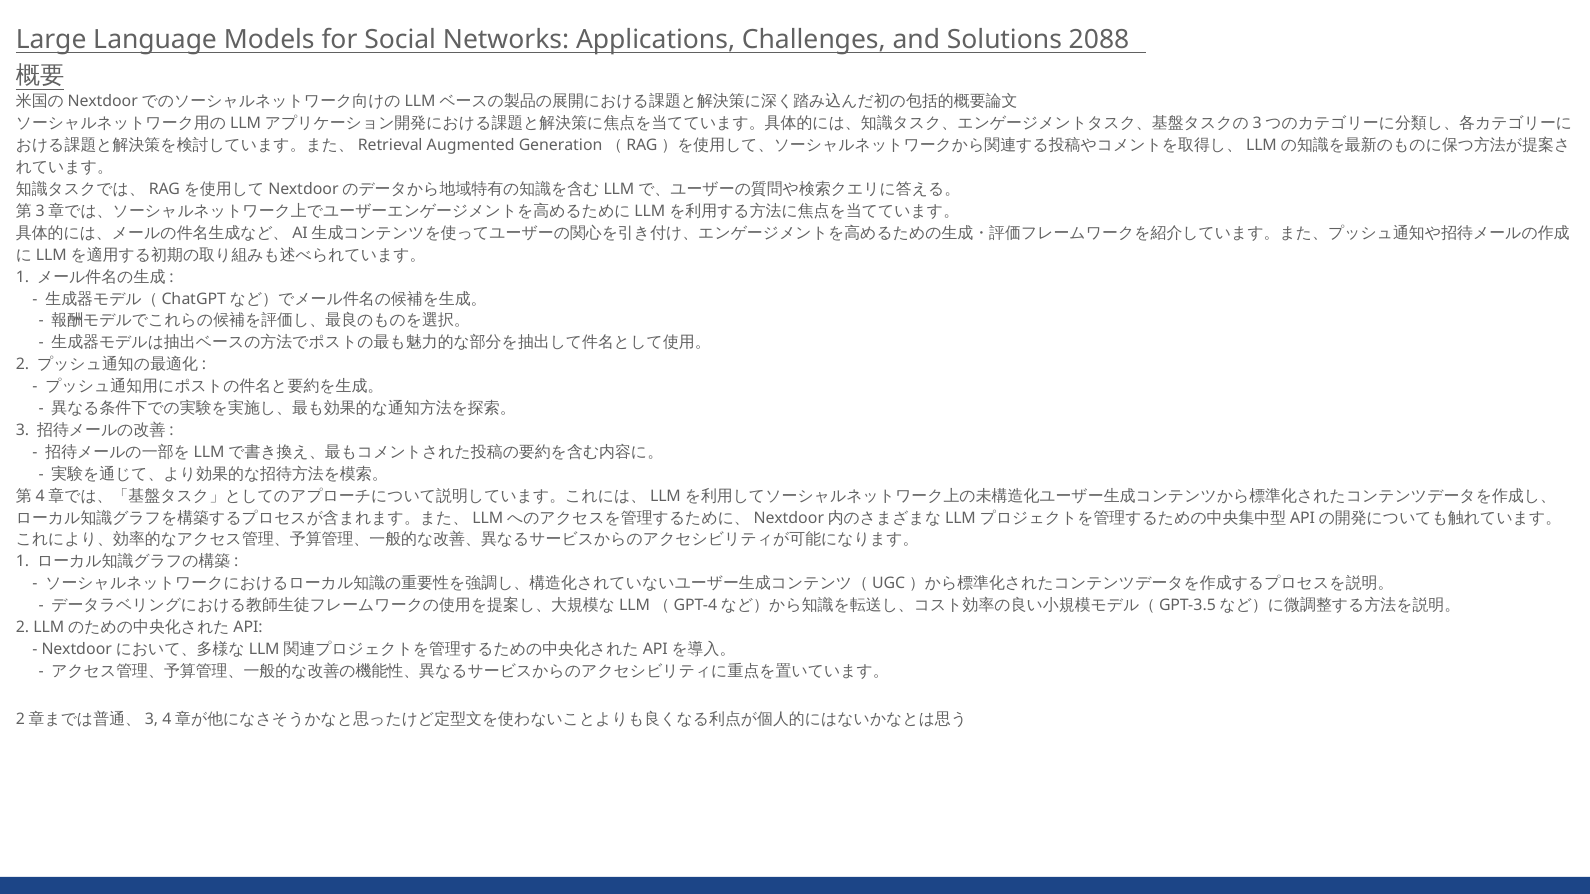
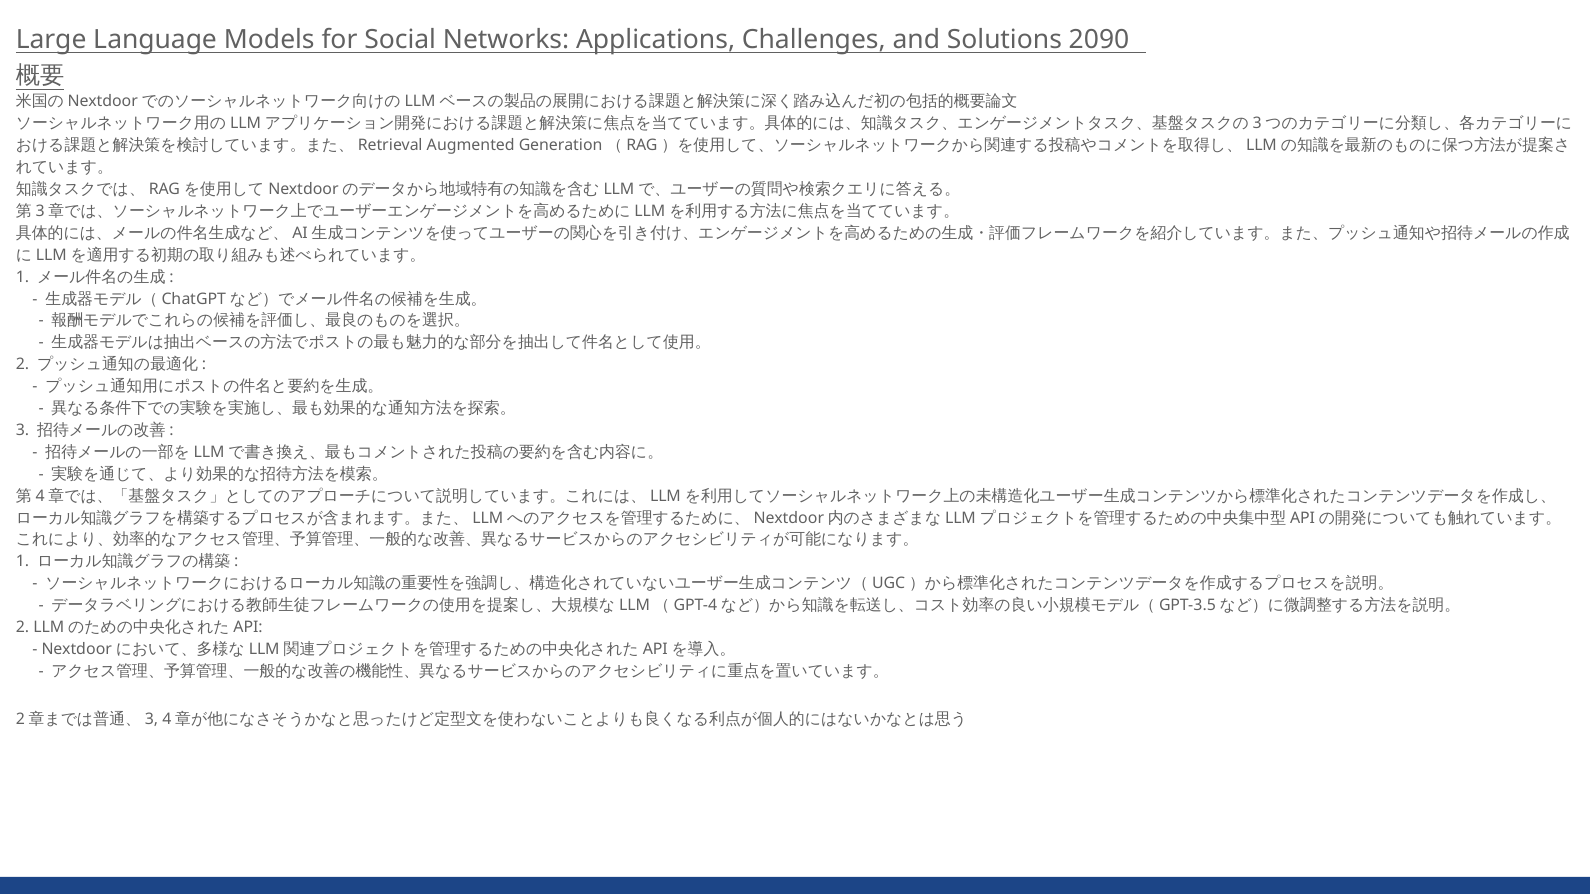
2088: 2088 -> 2090
